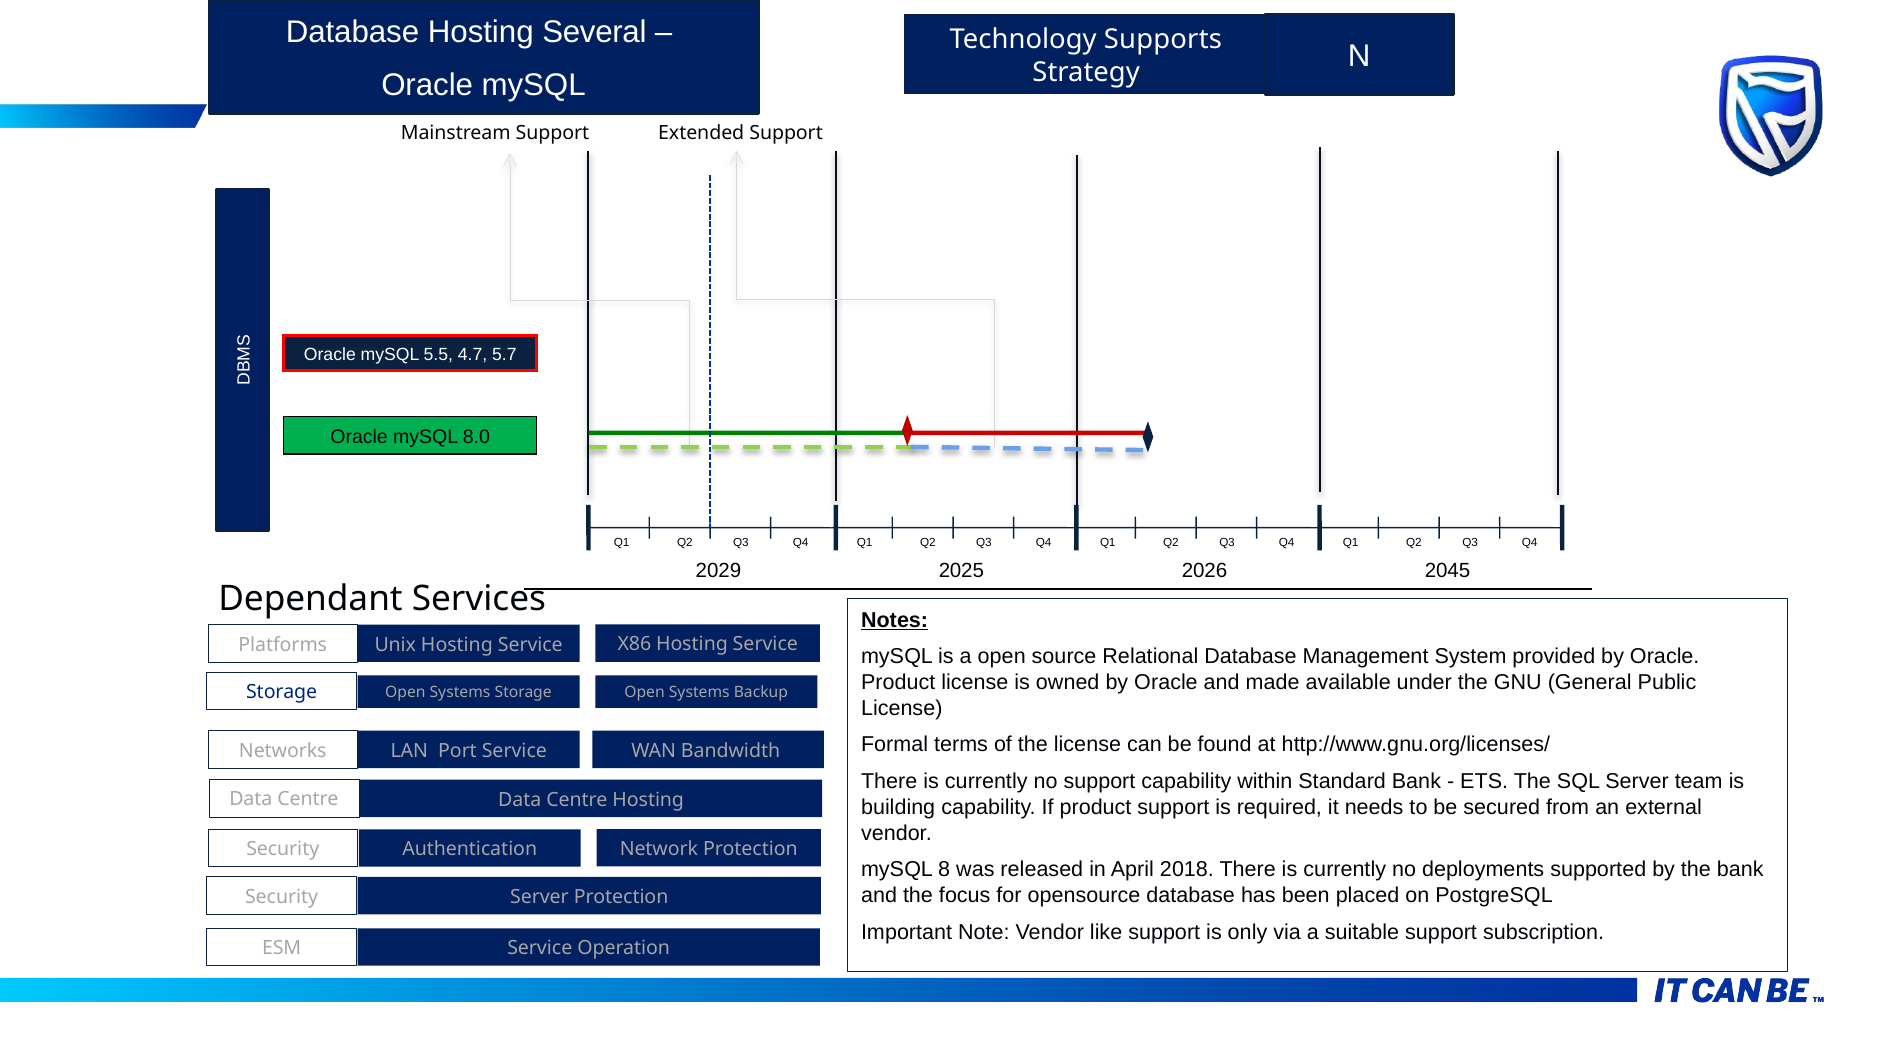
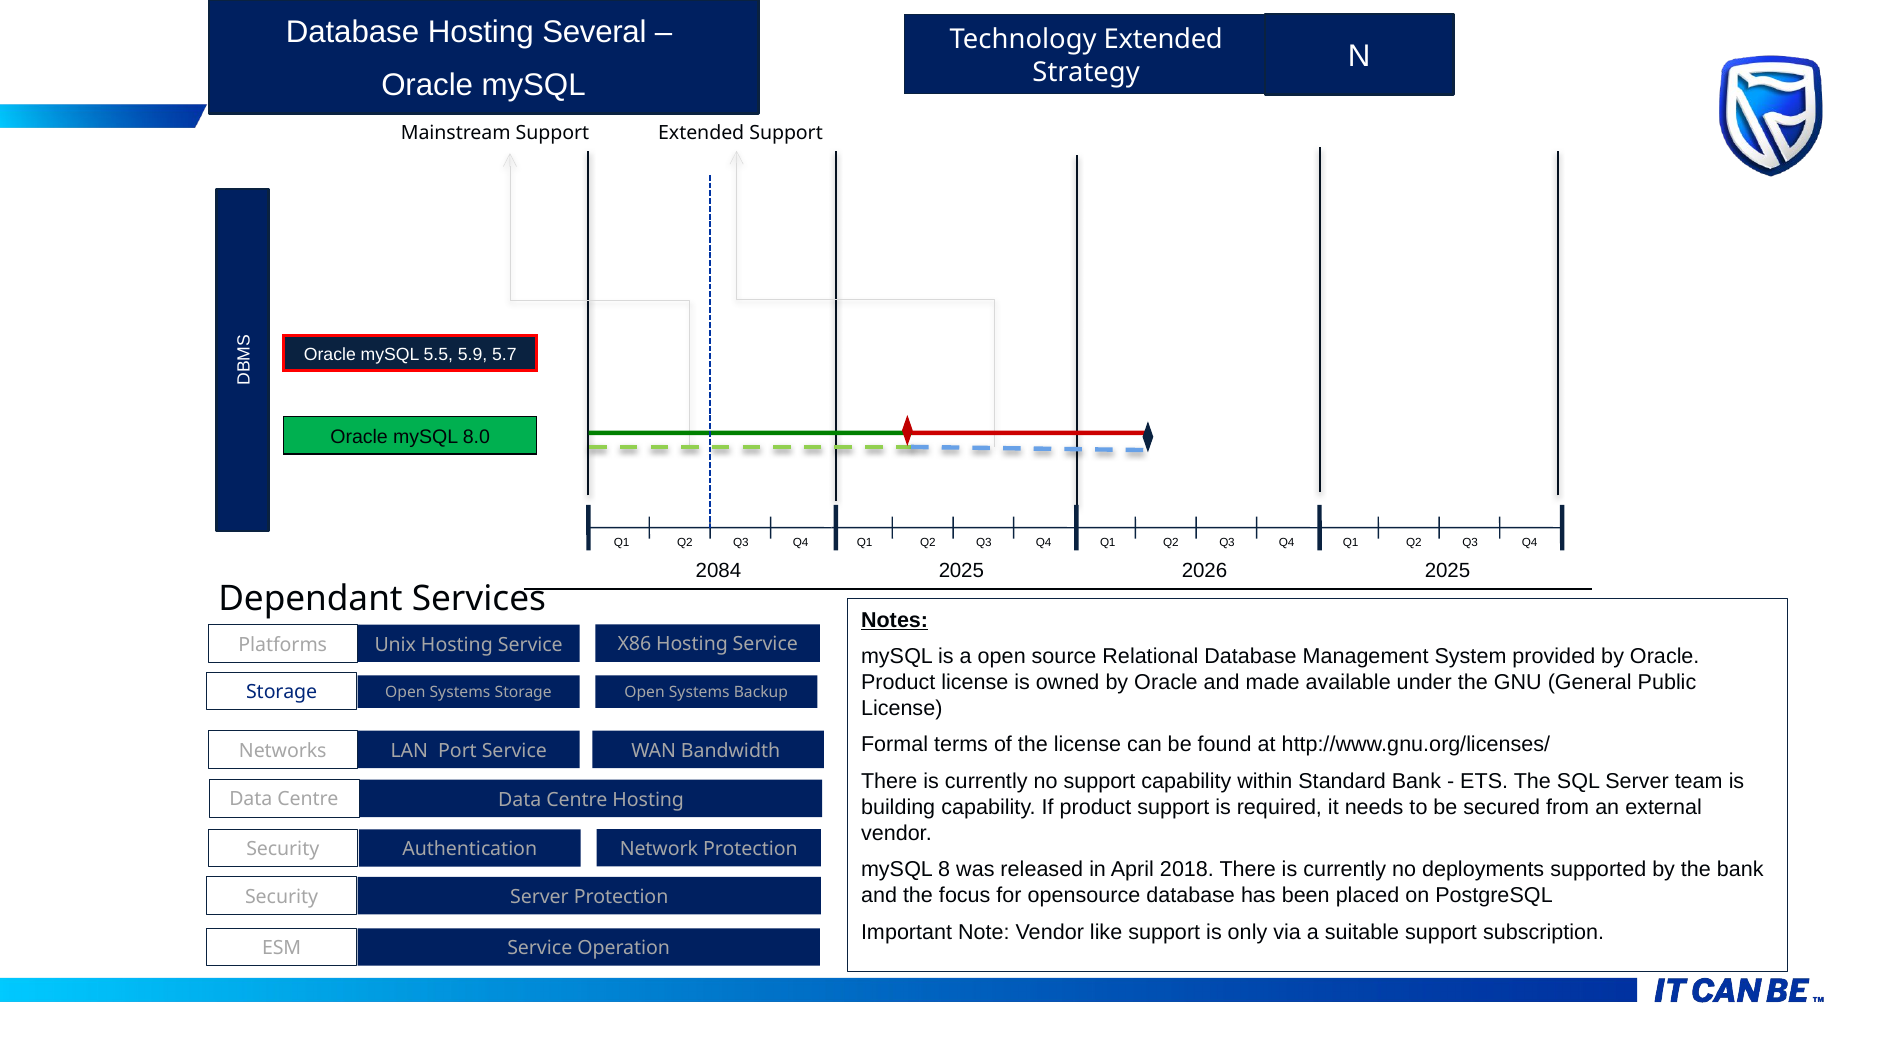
Technology Supports: Supports -> Extended
4.7: 4.7 -> 5.9
2029: 2029 -> 2084
2045 at (1448, 571): 2045 -> 2025
